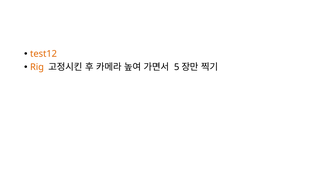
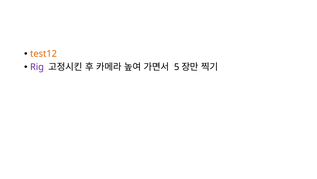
Rig colour: orange -> purple
